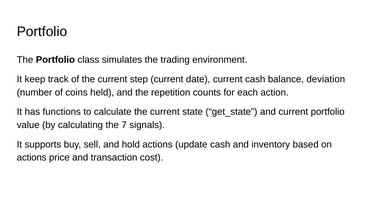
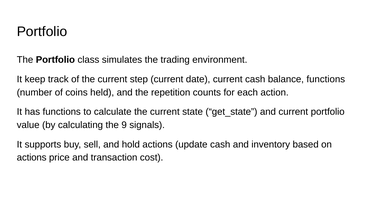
balance deviation: deviation -> functions
7: 7 -> 9
